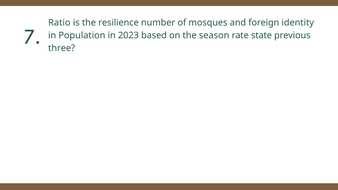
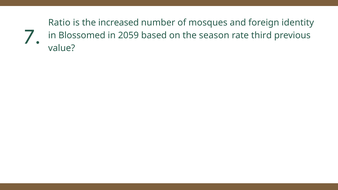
resilience: resilience -> increased
Population: Population -> Blossomed
2023: 2023 -> 2059
state: state -> third
three: three -> value
